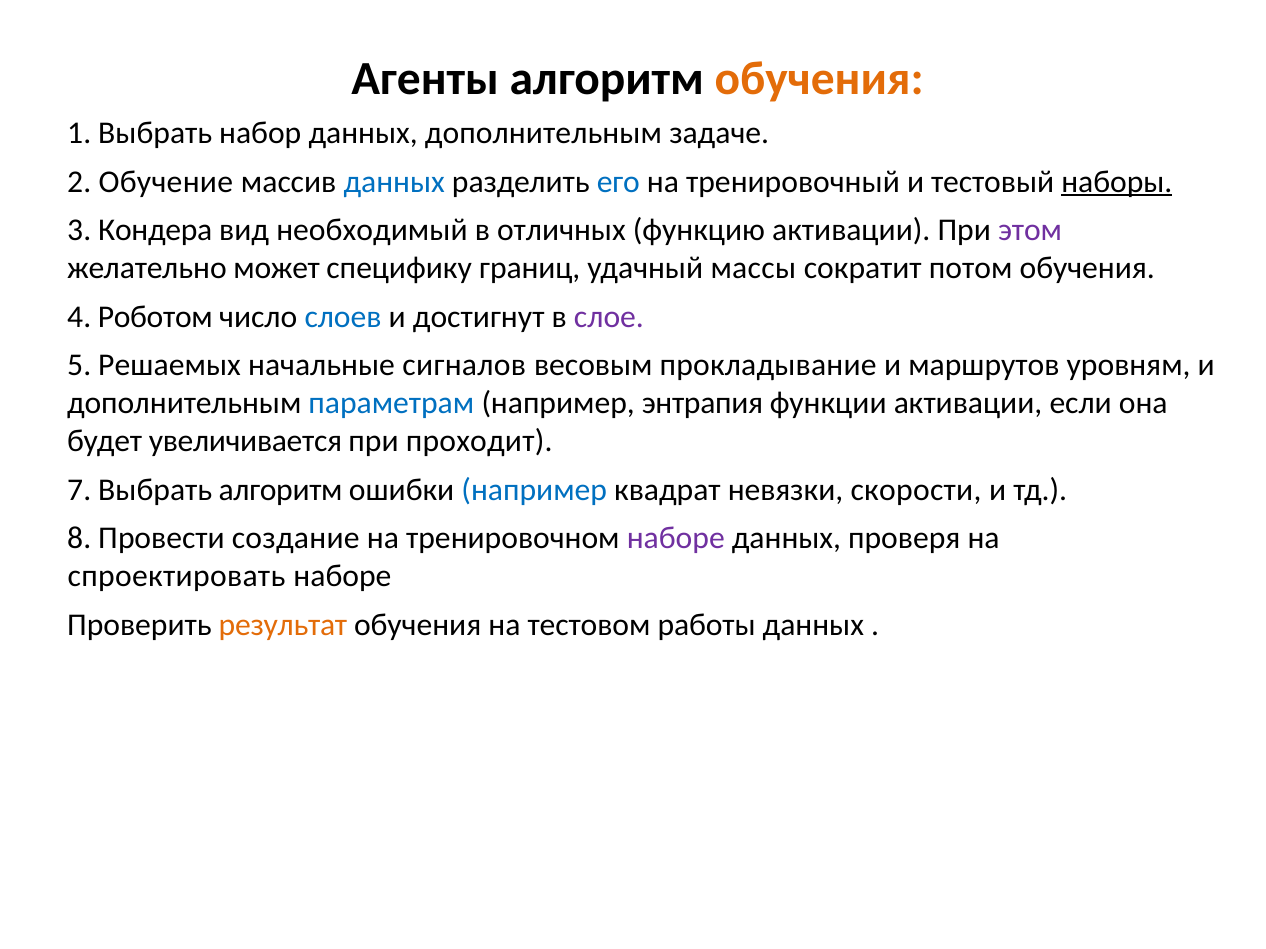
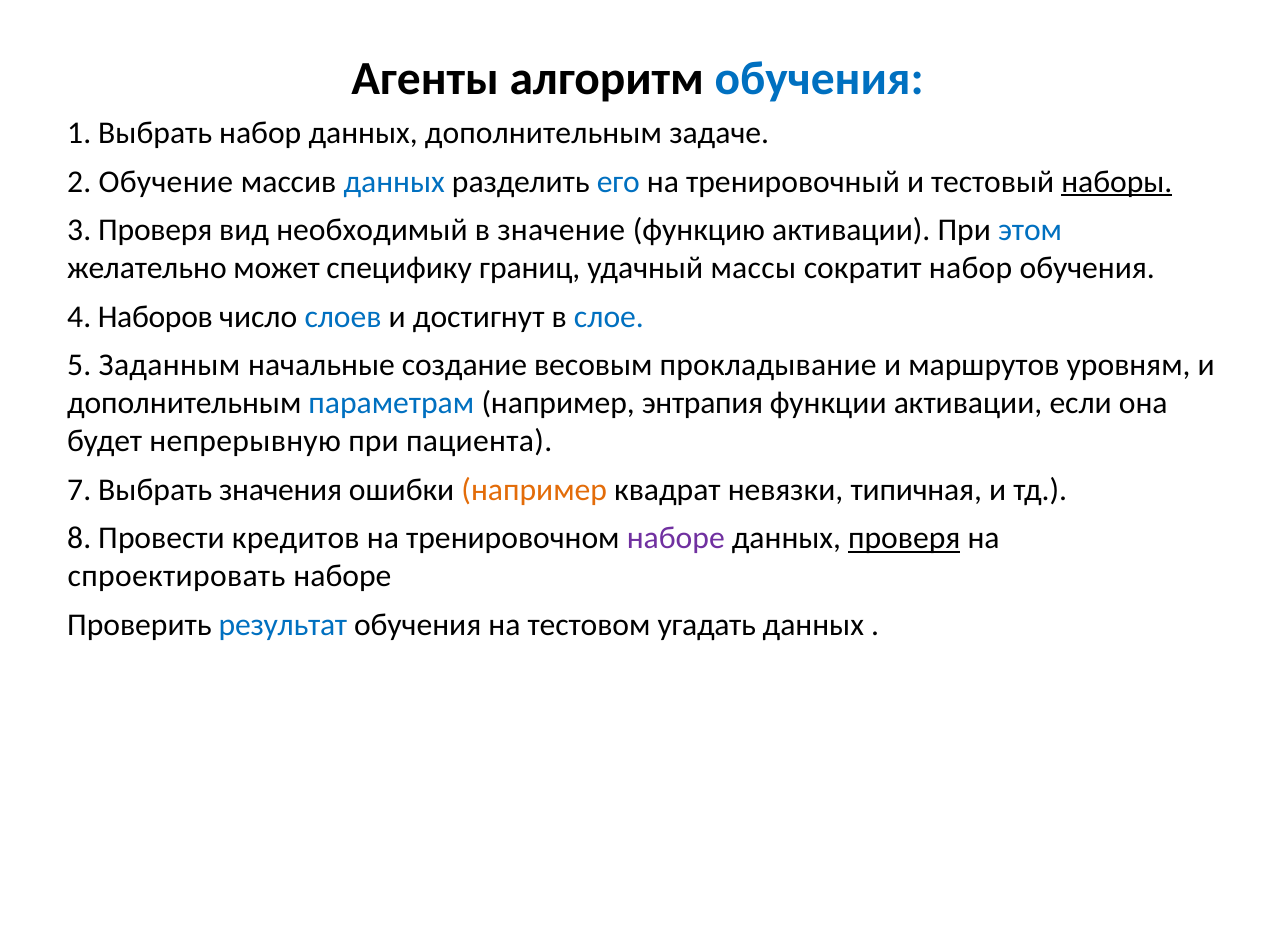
обучения at (819, 78) colour: orange -> blue
3 Кондера: Кондера -> Проверя
отличных: отличных -> значение
этом colour: purple -> blue
сократит потом: потом -> набор
Роботом: Роботом -> Наборов
слое colour: purple -> blue
Решаемых: Решаемых -> Заданным
сигналов: сигналов -> создание
увеличивается: увеличивается -> непрерывную
проходит: проходит -> пациента
Выбрать алгоритм: алгоритм -> значения
например at (534, 490) colour: blue -> orange
скорости: скорости -> типичная
создание: создание -> кредитов
проверя at (904, 538) underline: none -> present
результат colour: orange -> blue
работы: работы -> угадать
